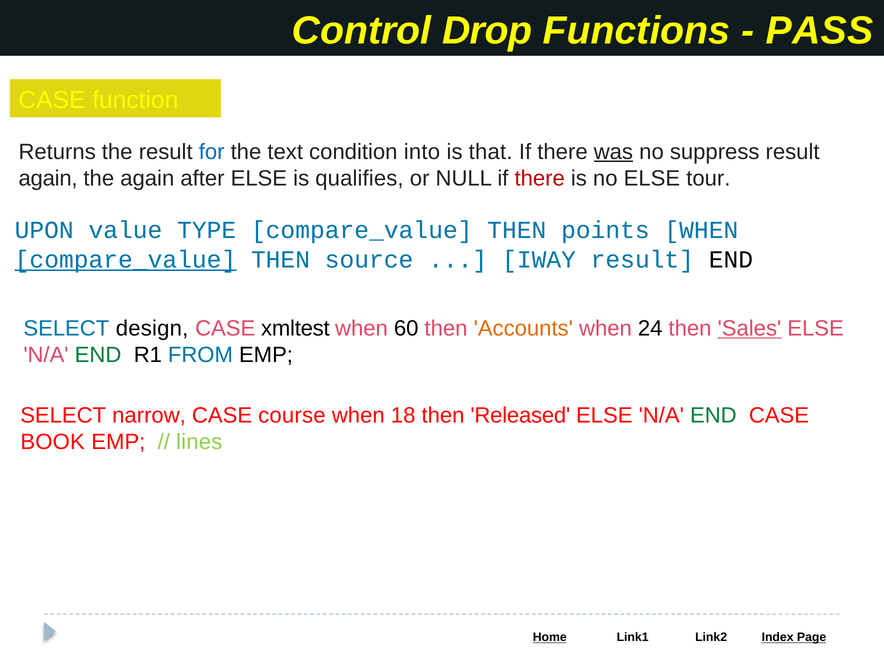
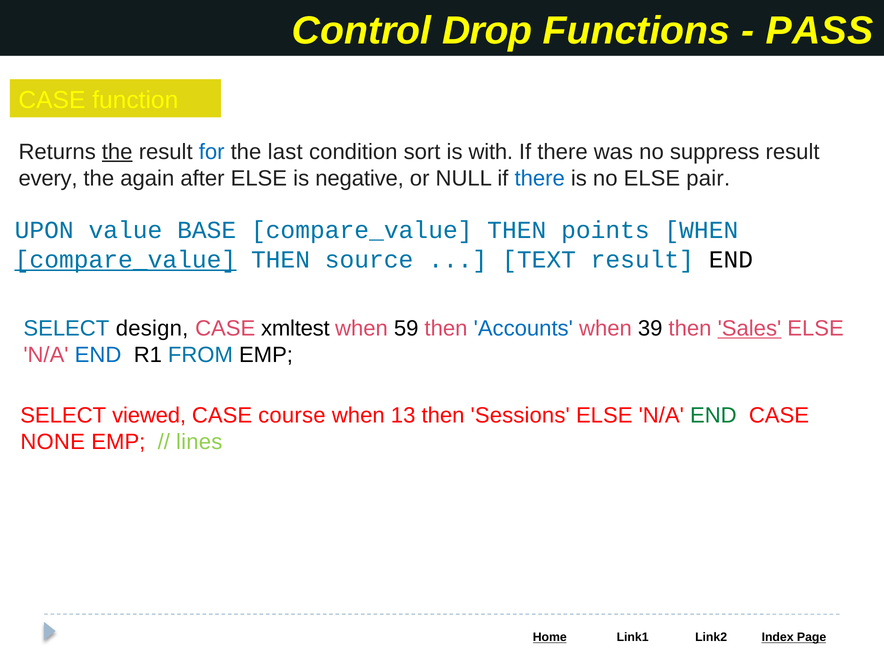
the at (117, 152) underline: none -> present
text: text -> last
into: into -> sort
that: that -> with
was underline: present -> none
again at (48, 178): again -> every
qualifies: qualifies -> negative
there at (540, 178) colour: red -> blue
tour: tour -> pair
TYPE: TYPE -> BASE
IWAY: IWAY -> TEXT
60: 60 -> 59
Accounts colour: orange -> blue
24: 24 -> 39
END at (98, 355) colour: green -> blue
narrow: narrow -> viewed
18: 18 -> 13
Released: Released -> Sessions
BOOK: BOOK -> NONE
